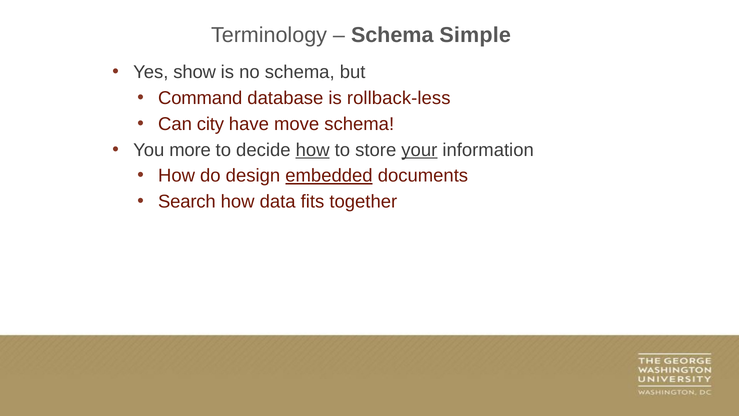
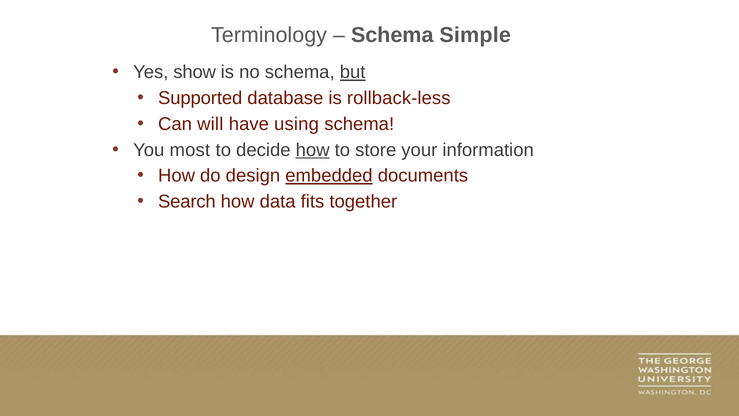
but underline: none -> present
Command: Command -> Supported
city: city -> will
move: move -> using
more: more -> most
your underline: present -> none
